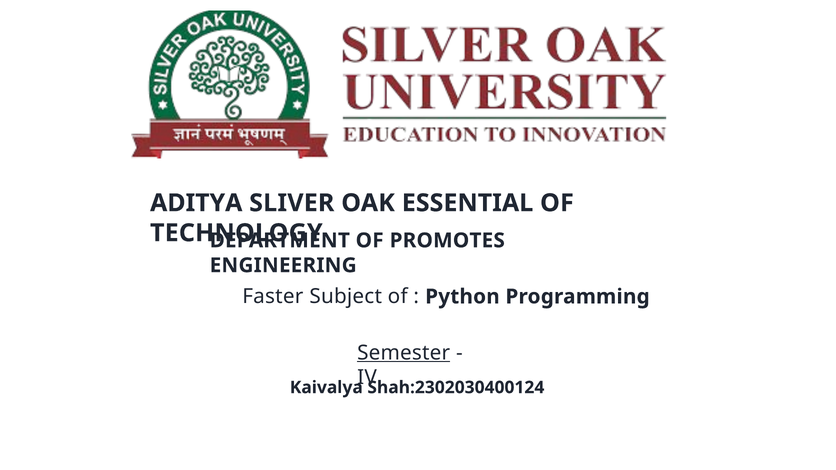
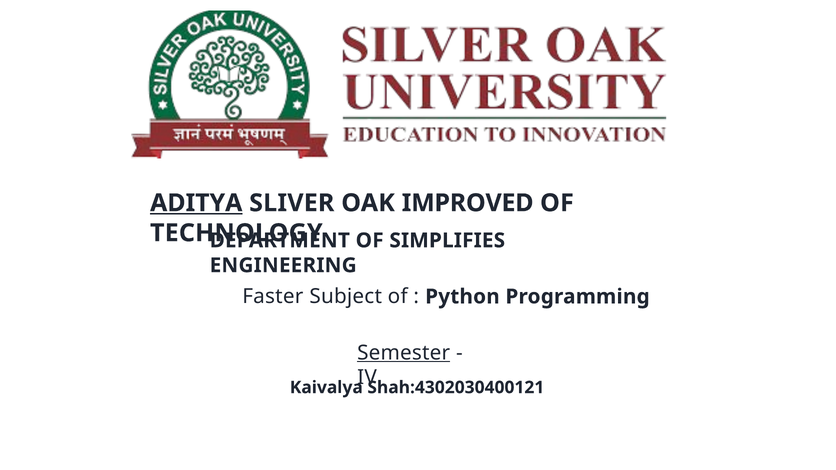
ADITYA underline: none -> present
ESSENTIAL: ESSENTIAL -> IMPROVED
PROMOTES: PROMOTES -> SIMPLIFIES
Shah:2302030400124: Shah:2302030400124 -> Shah:4302030400121
